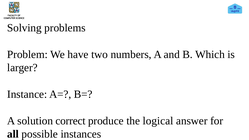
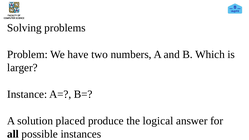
correct: correct -> placed
